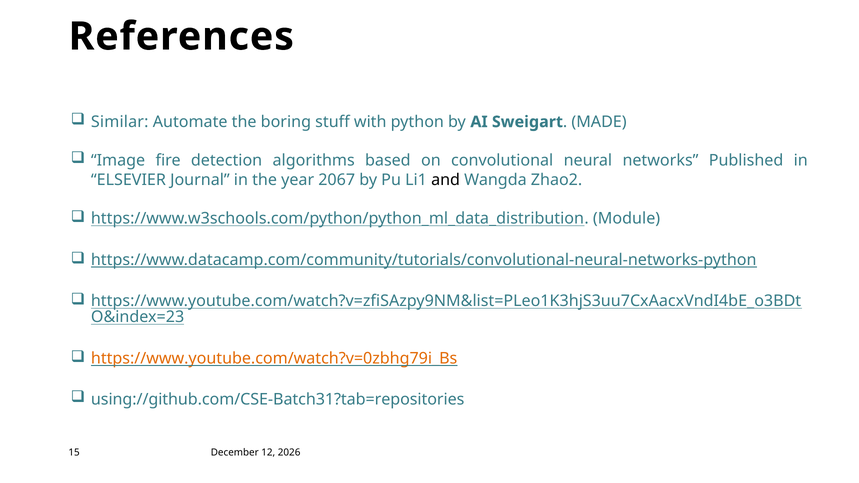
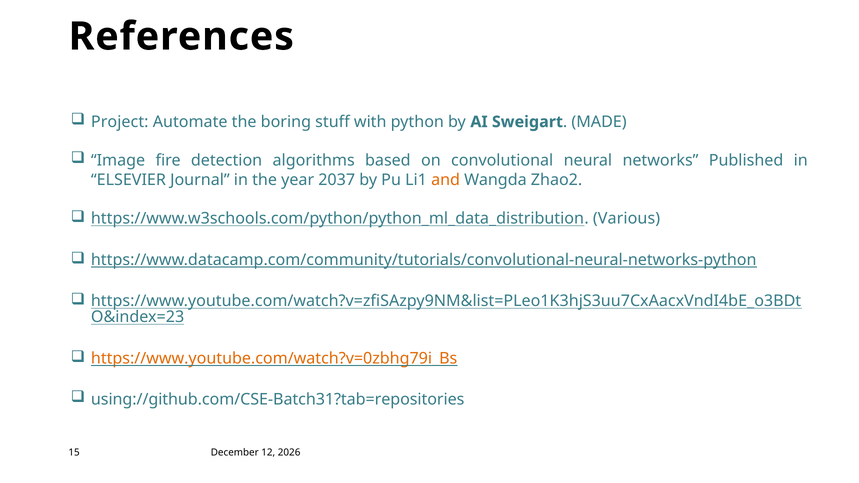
Similar: Similar -> Project
2067: 2067 -> 2037
and colour: black -> orange
Module: Module -> Various
